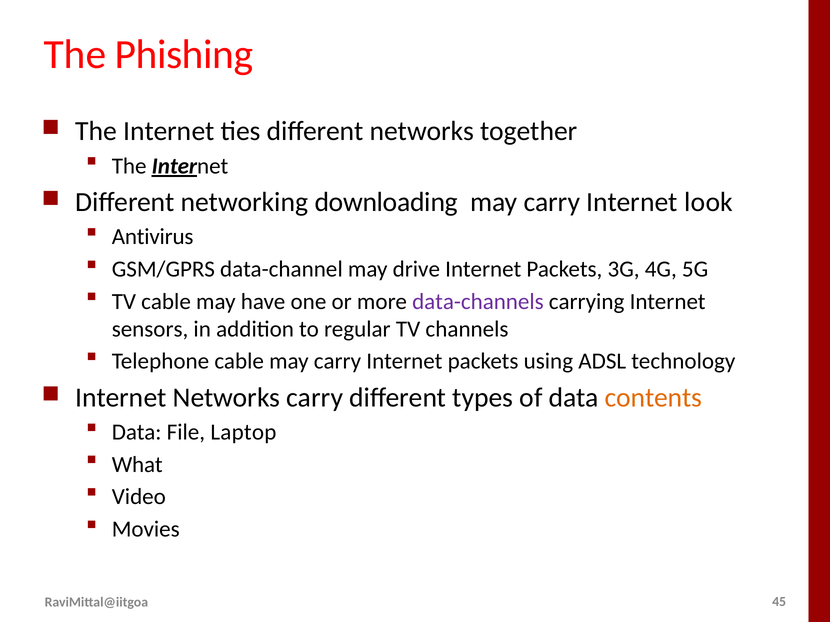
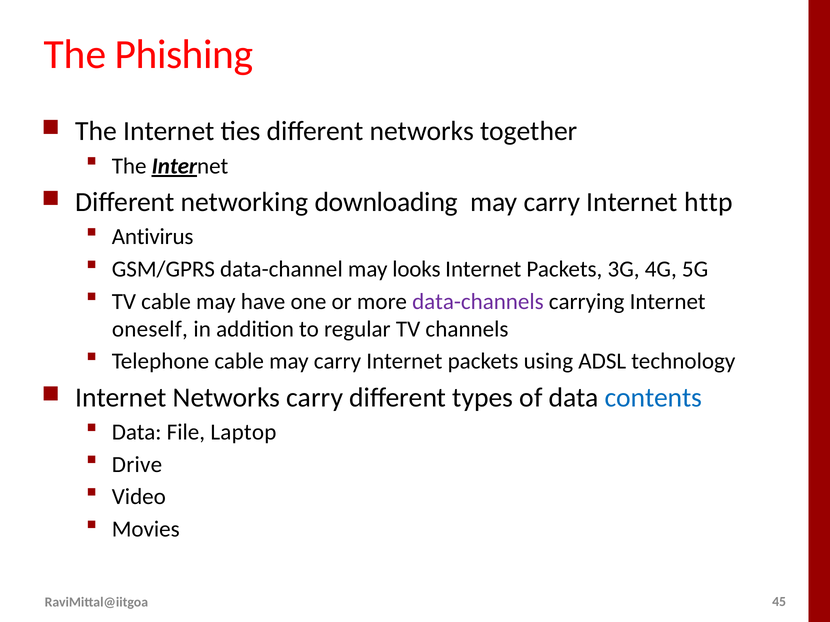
look: look -> http
drive: drive -> looks
sensors: sensors -> oneself
contents colour: orange -> blue
What: What -> Drive
